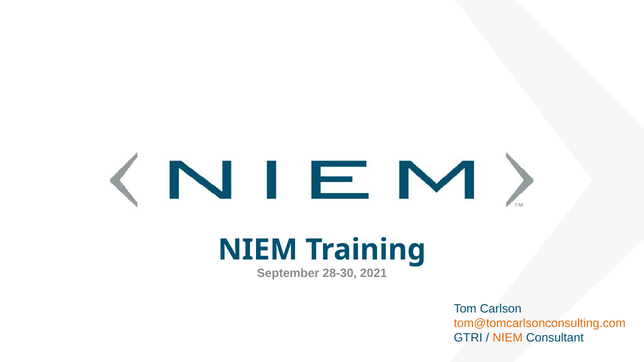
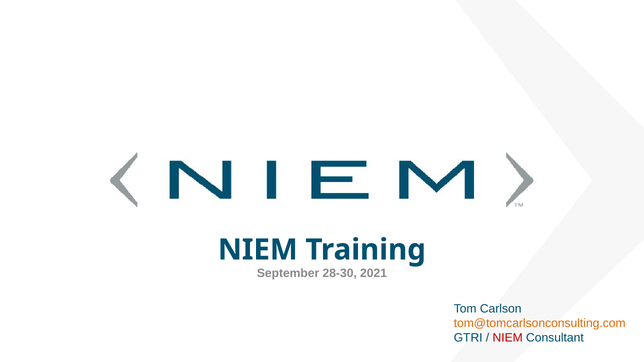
NIEM at (508, 338) colour: orange -> red
